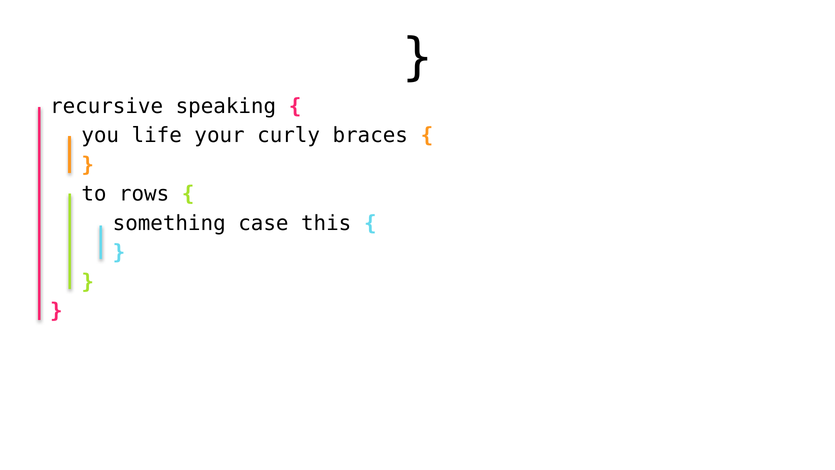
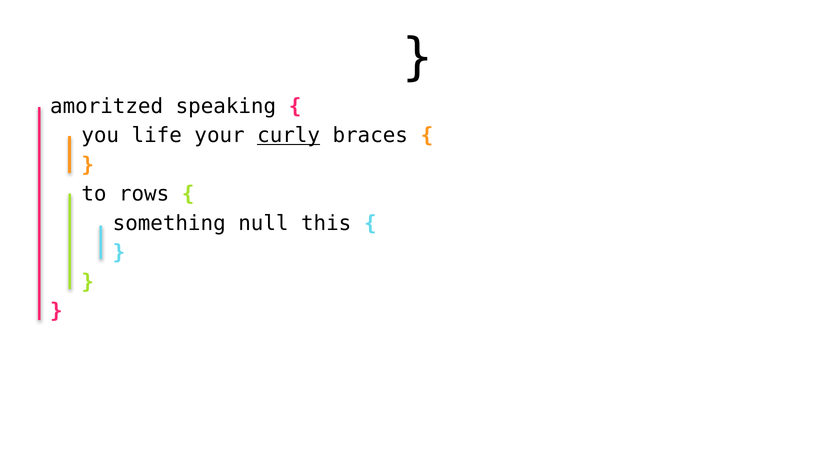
recursive: recursive -> amoritzed
curly underline: none -> present
case: case -> null
